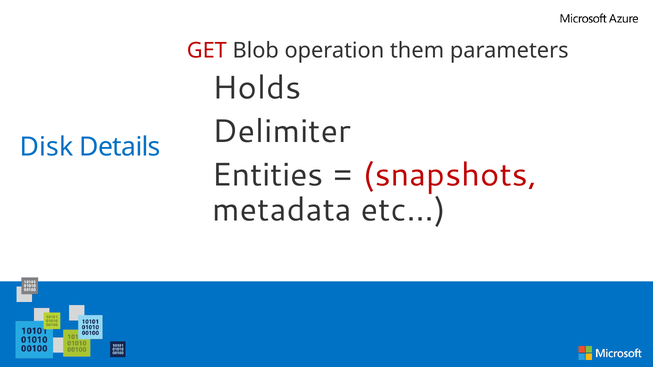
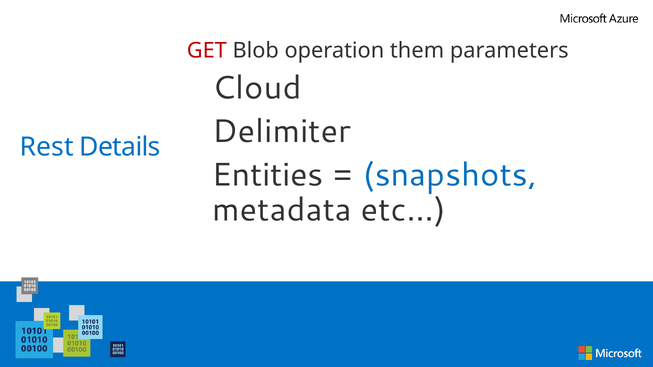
Holds: Holds -> Cloud
Disk: Disk -> Rest
snapshots colour: red -> blue
